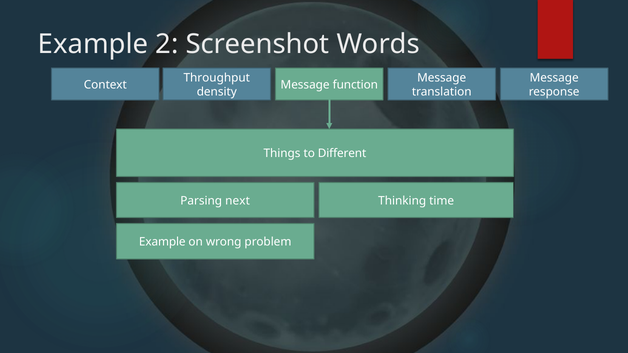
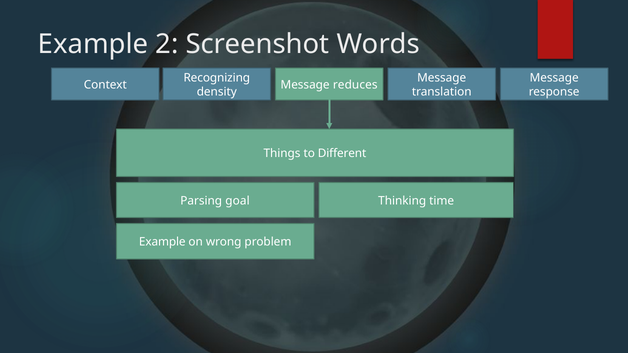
Throughput: Throughput -> Recognizing
function: function -> reduces
next: next -> goal
